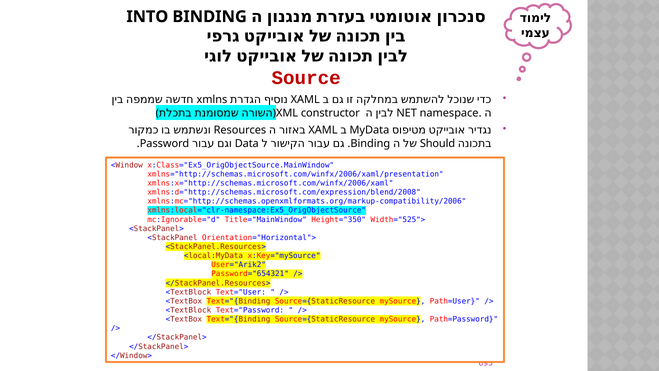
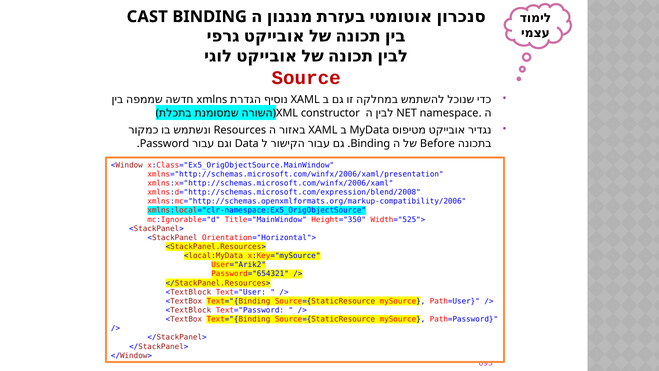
INTO: INTO -> CAST
Should: Should -> Before
